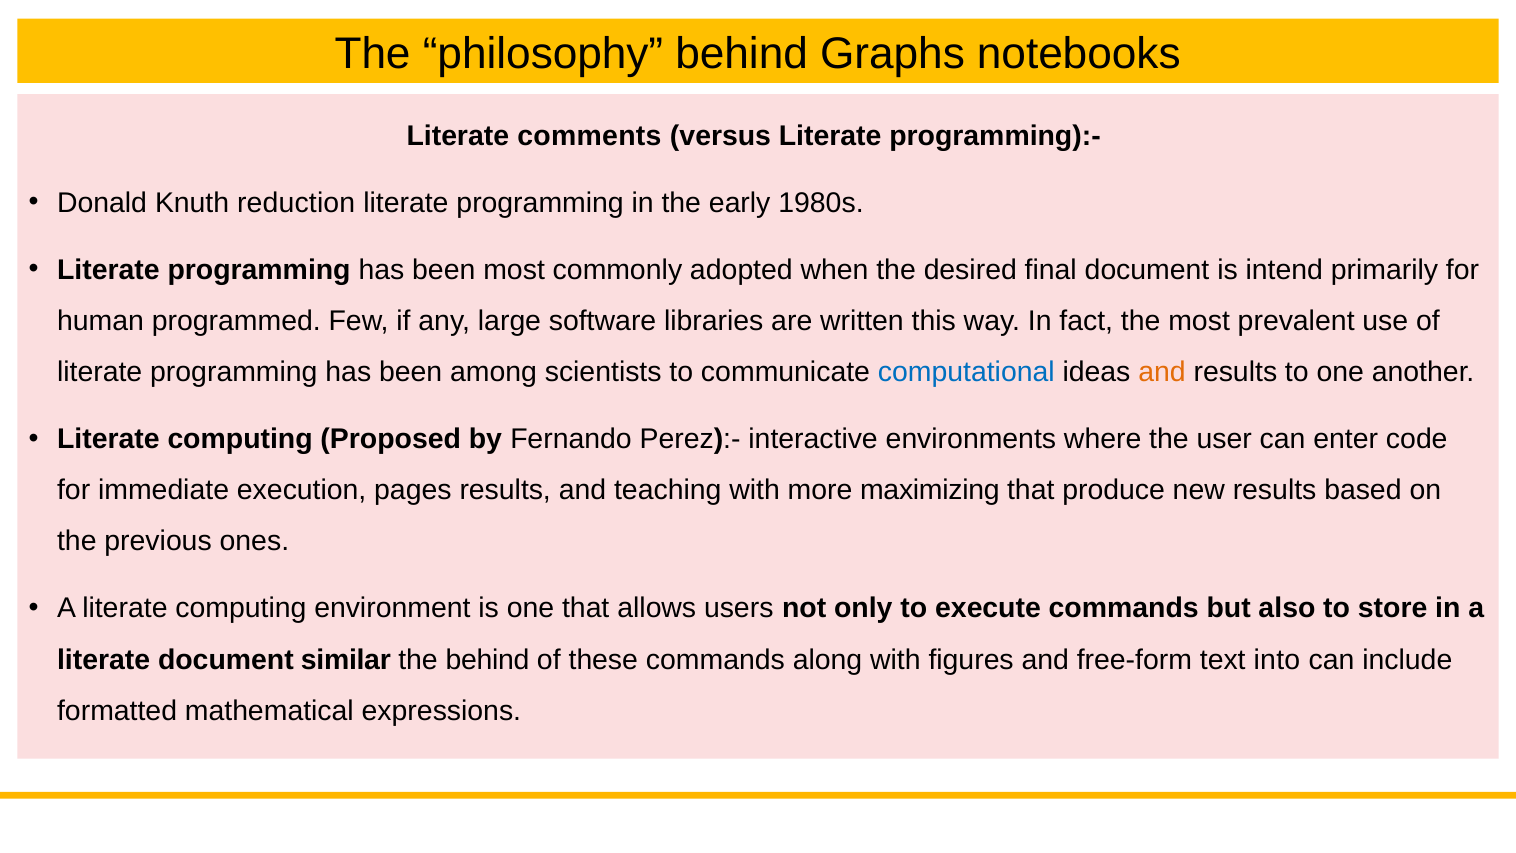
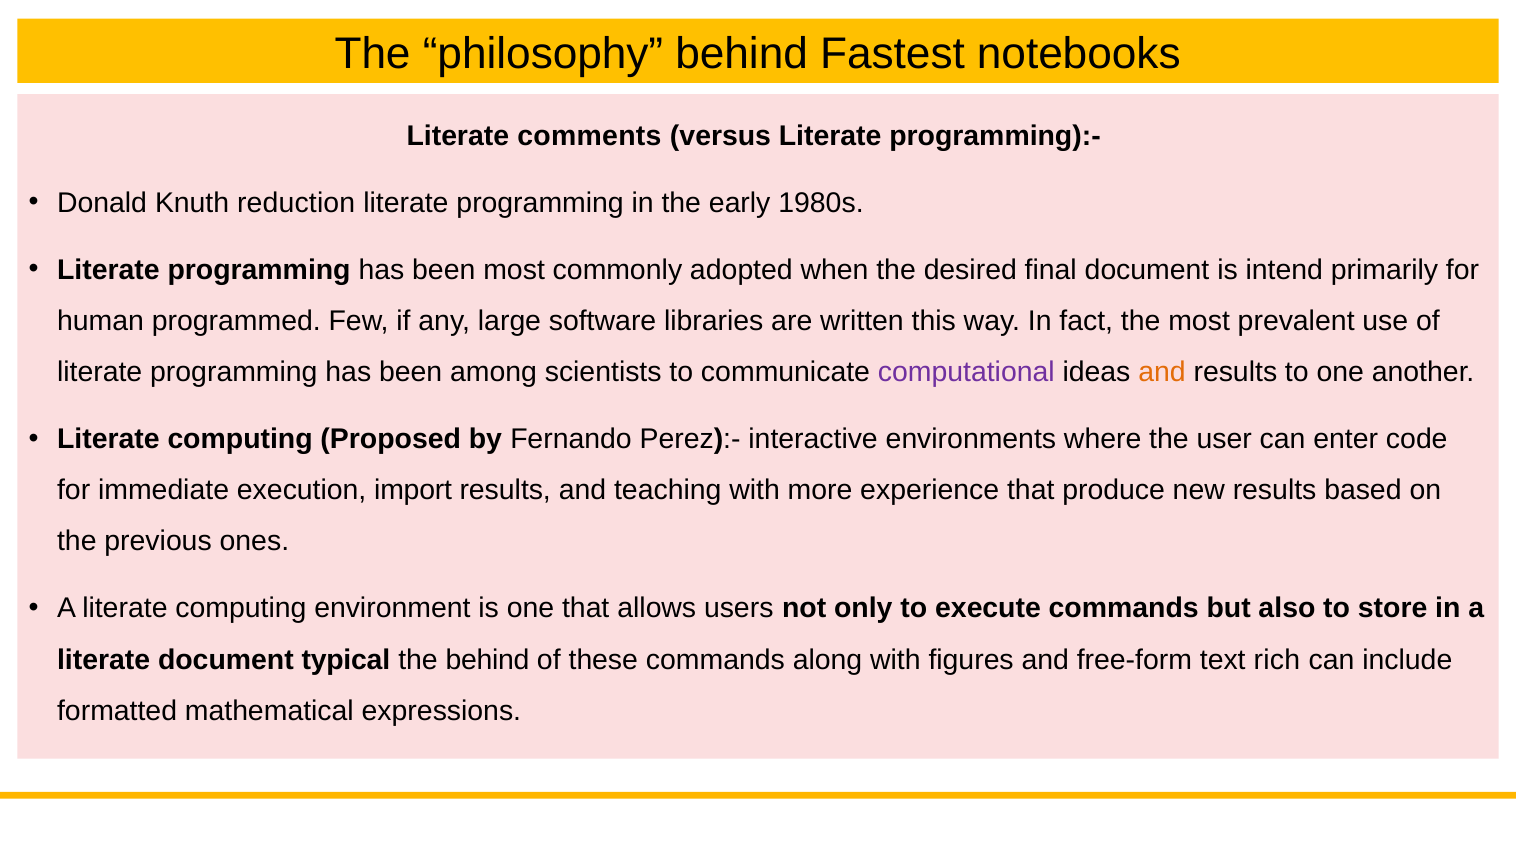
Graphs: Graphs -> Fastest
computational colour: blue -> purple
pages: pages -> import
maximizing: maximizing -> experience
similar: similar -> typical
into: into -> rich
